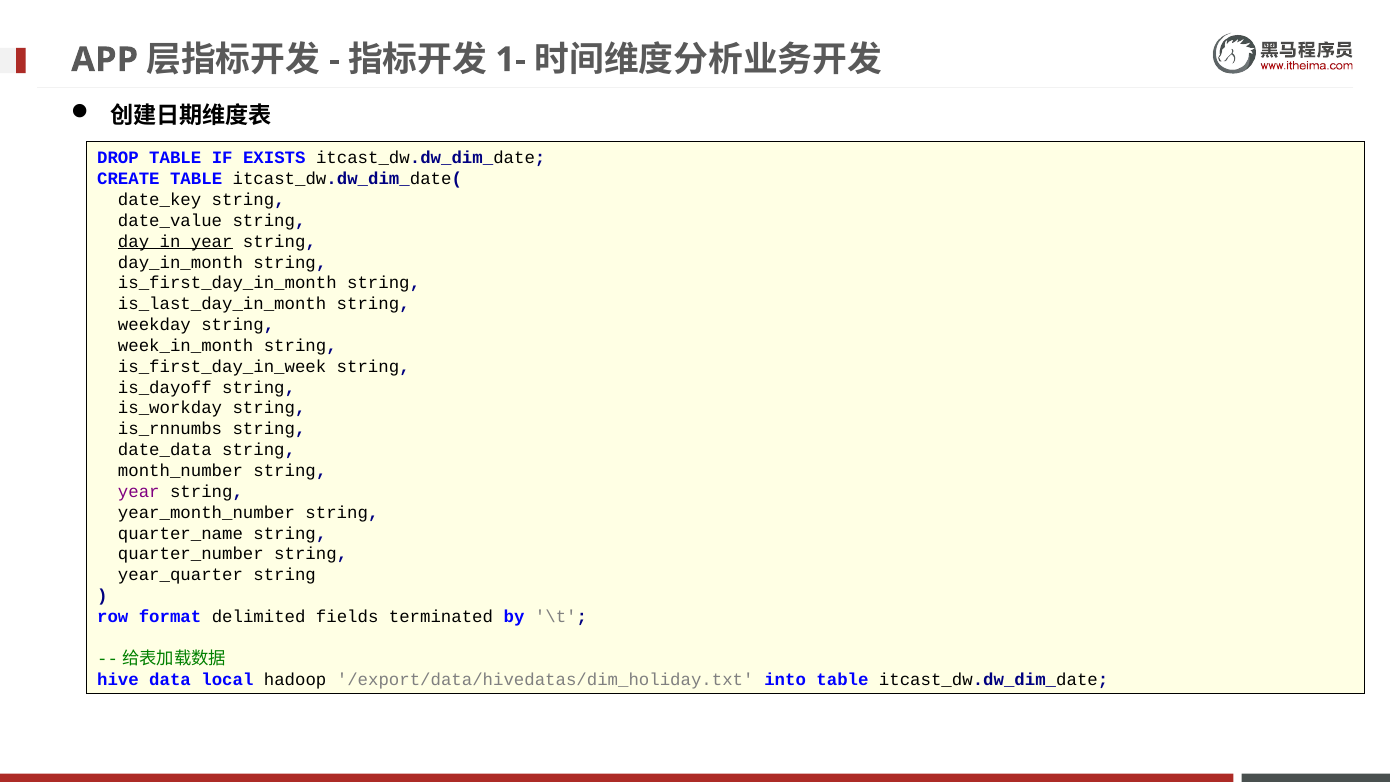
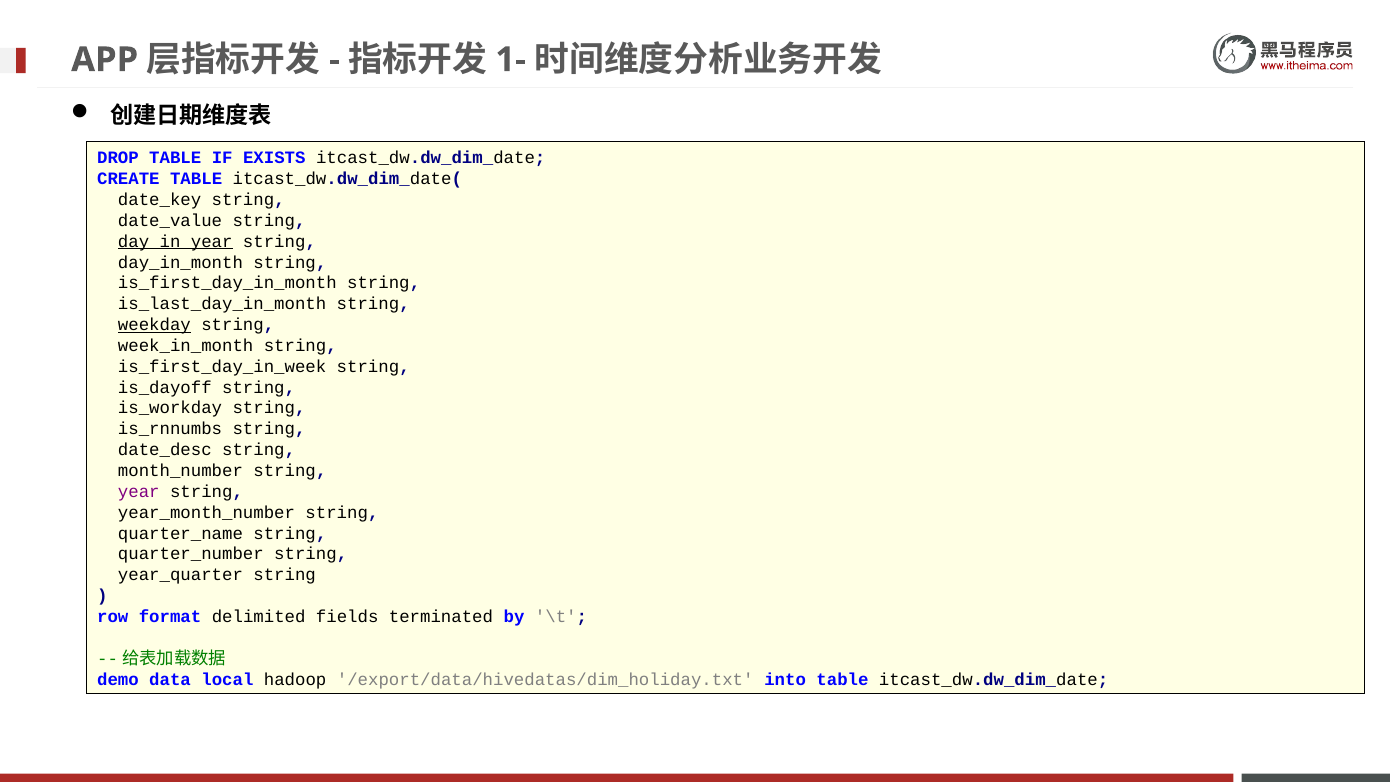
weekday underline: none -> present
date_data: date_data -> date_desc
hive: hive -> demo
